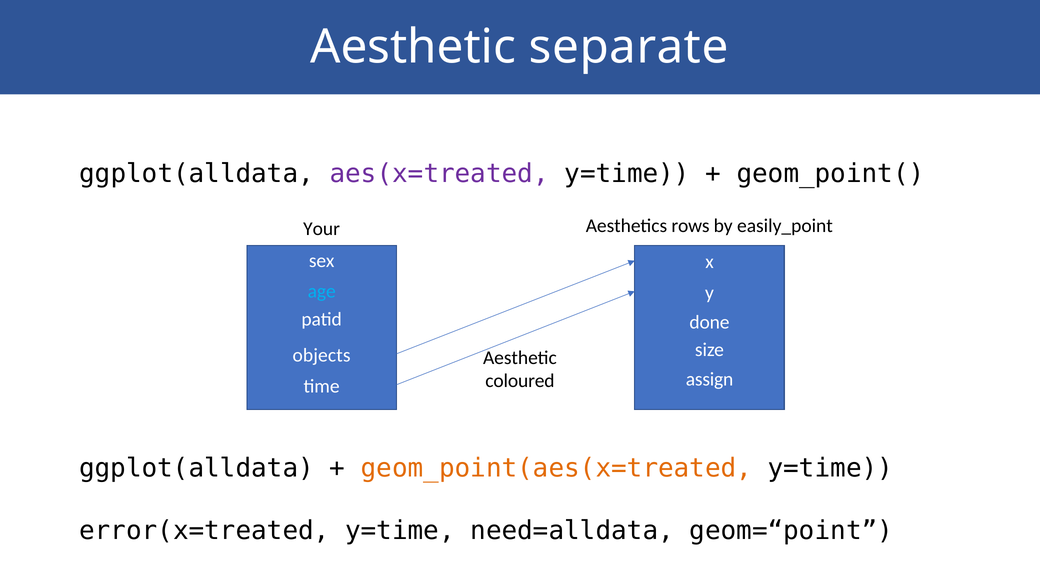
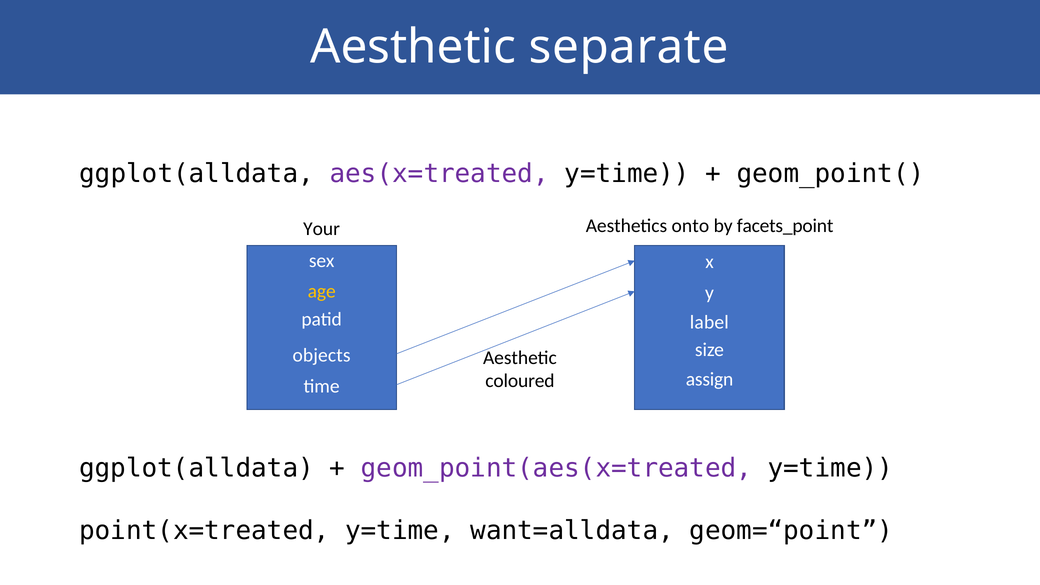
rows: rows -> onto
easily_point: easily_point -> facets_point
age colour: light blue -> yellow
done: done -> label
geom_point(aes(x=treated colour: orange -> purple
error(x=treated: error(x=treated -> point(x=treated
need=alldata: need=alldata -> want=alldata
